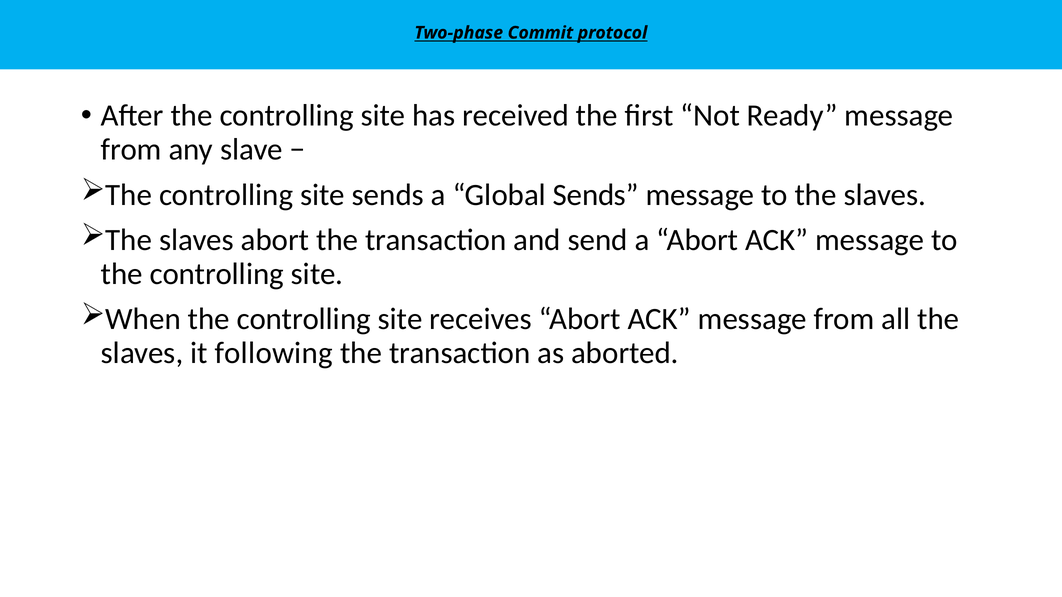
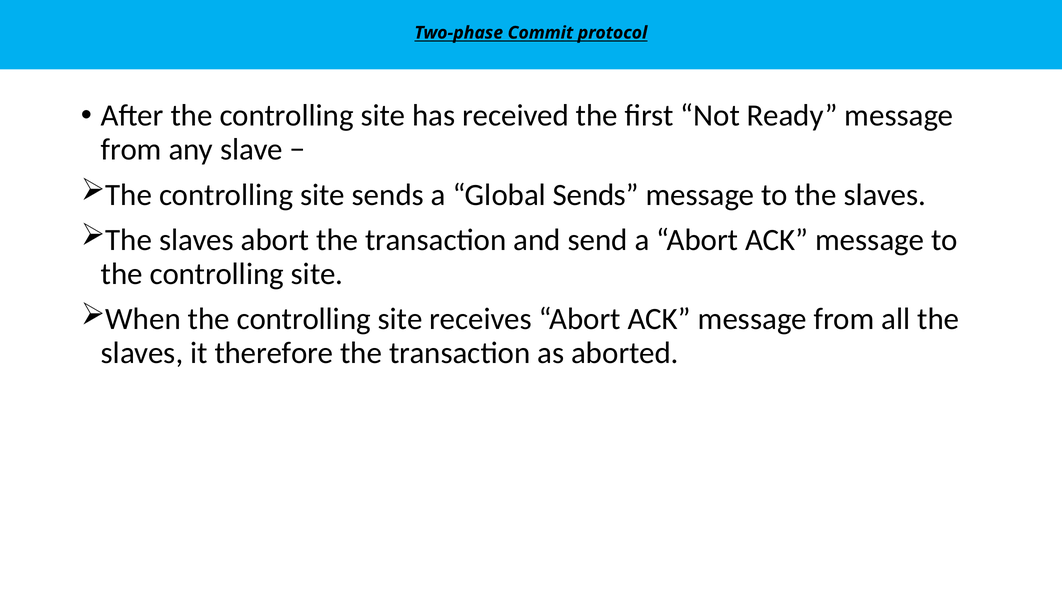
following: following -> therefore
